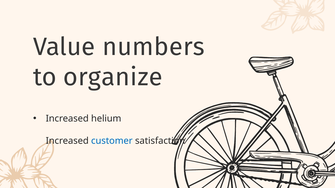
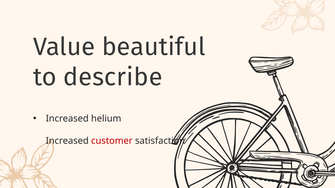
numbers: numbers -> beautiful
organize: organize -> describe
customer colour: blue -> red
